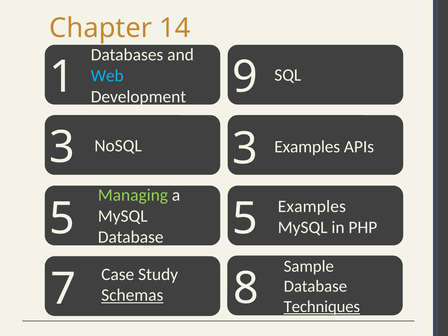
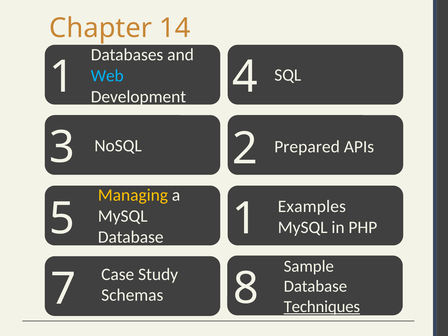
9: 9 -> 4
3 3: 3 -> 2
NoSQL Examples: Examples -> Prepared
Managing colour: light green -> yellow
5 5: 5 -> 1
Schemas underline: present -> none
